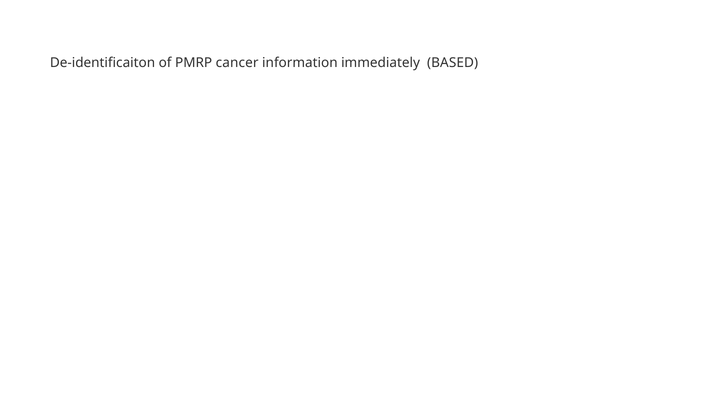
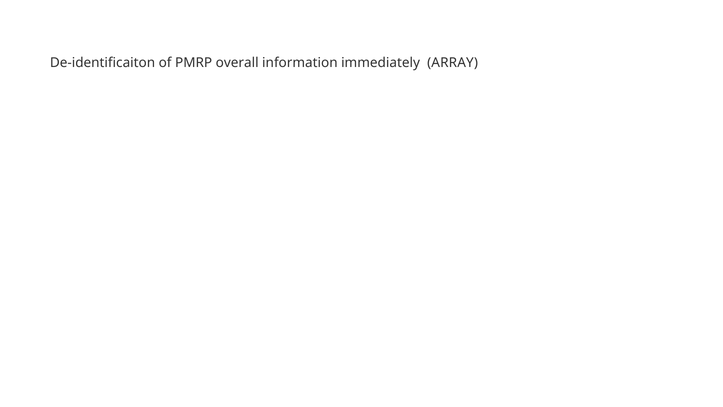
cancer: cancer -> overall
BASED: BASED -> ARRAY
